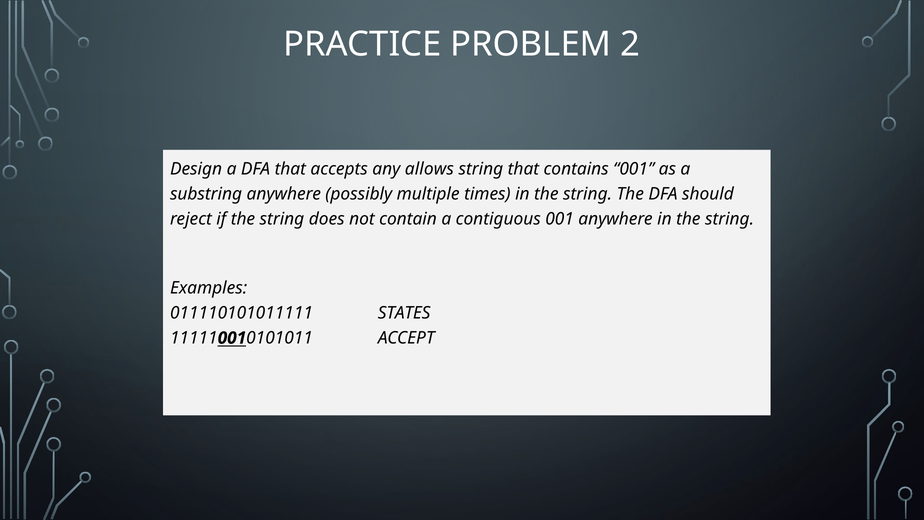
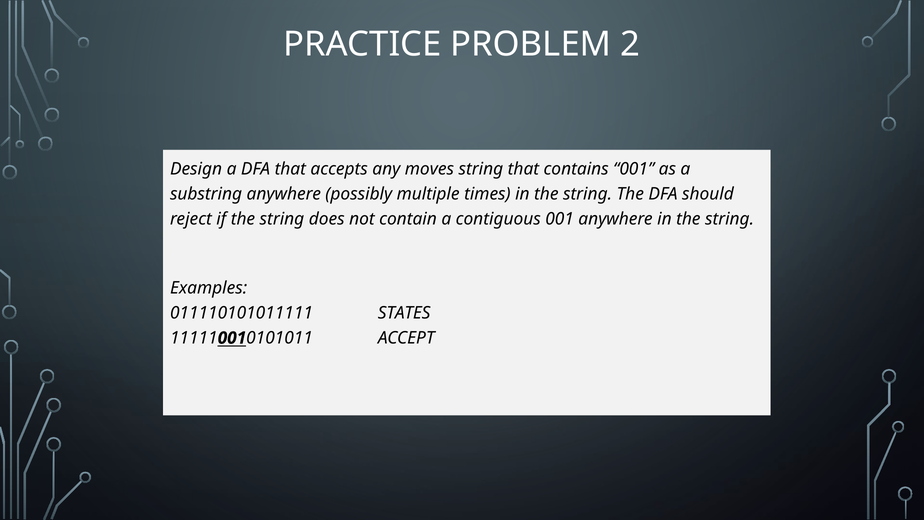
allows: allows -> moves
